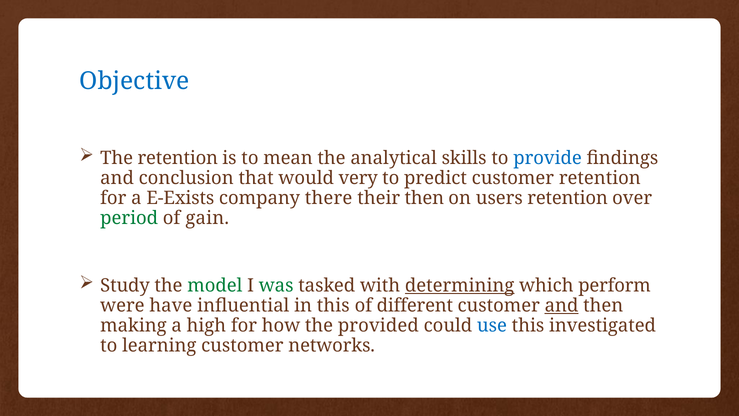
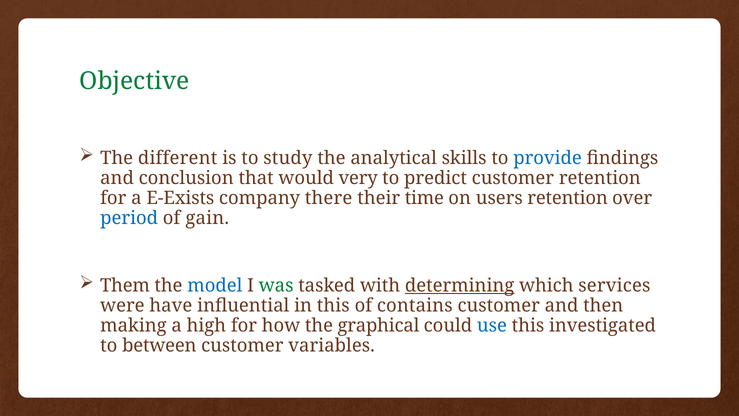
Objective colour: blue -> green
The retention: retention -> different
mean: mean -> study
their then: then -> time
period colour: green -> blue
Study: Study -> Them
model colour: green -> blue
perform: perform -> services
different: different -> contains
and at (562, 305) underline: present -> none
provided: provided -> graphical
learning: learning -> between
networks: networks -> variables
